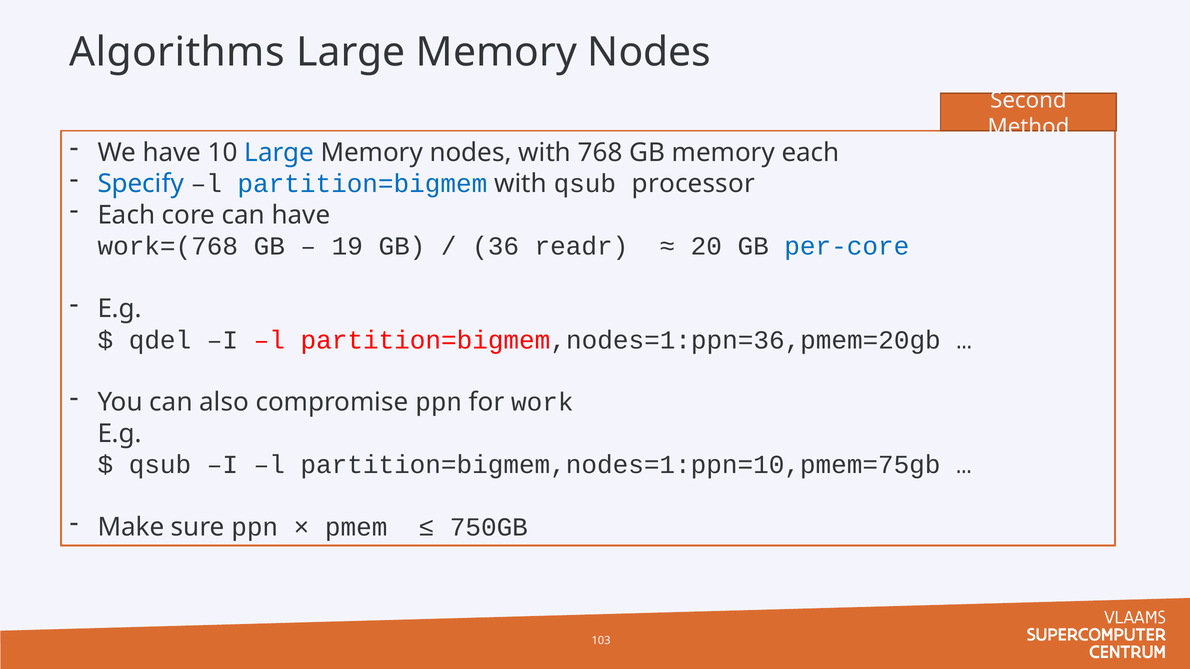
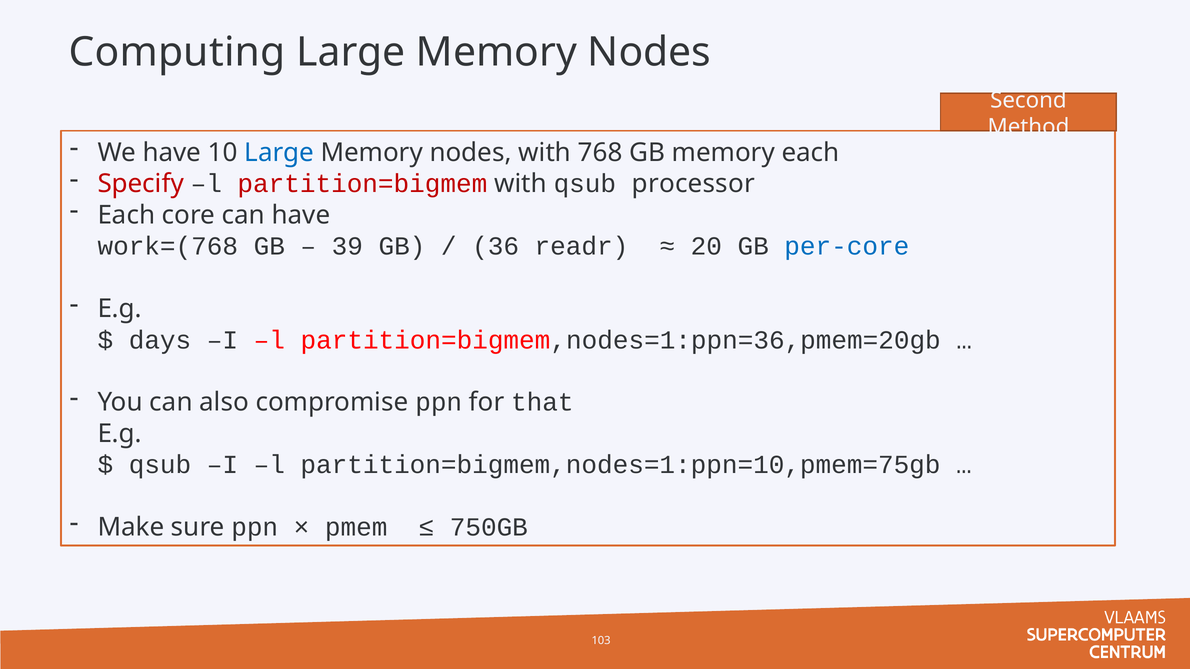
Algorithms: Algorithms -> Computing
Specify colour: blue -> red
partition=bigmem colour: blue -> red
19: 19 -> 39
qdel: qdel -> days
work: work -> that
